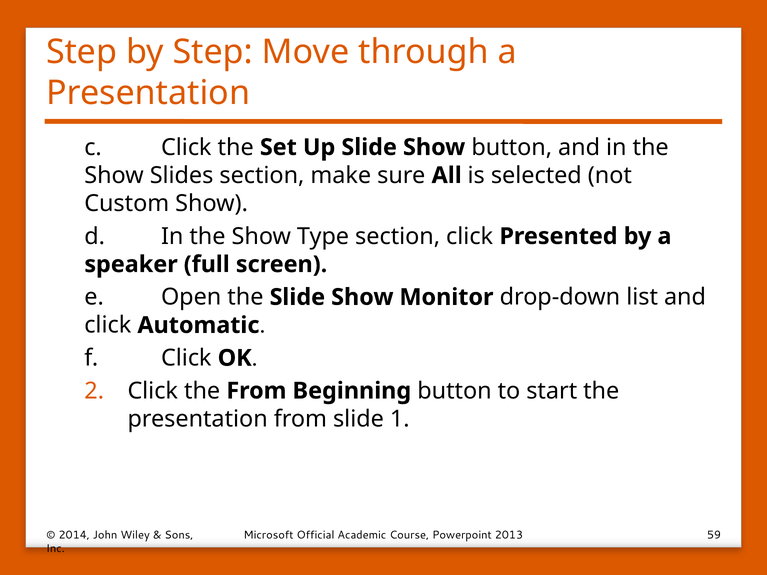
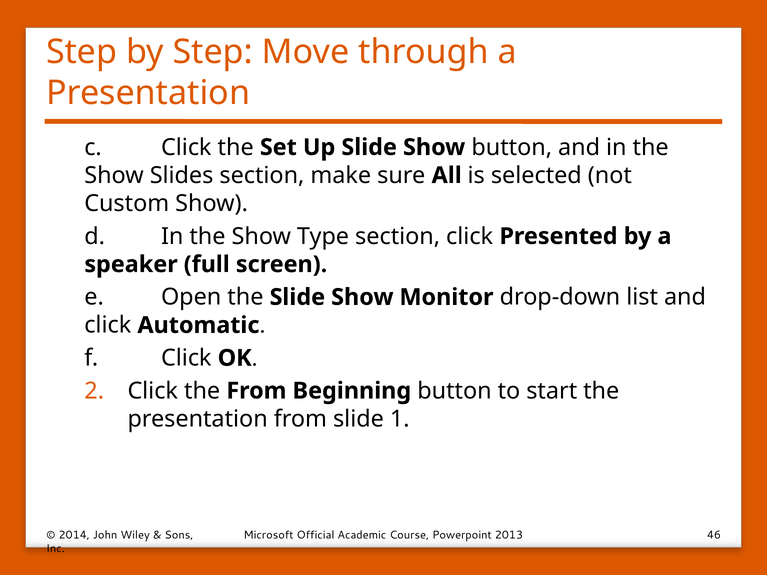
59: 59 -> 46
